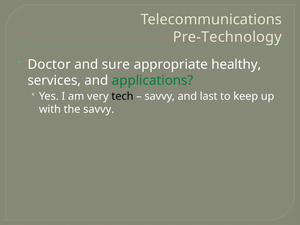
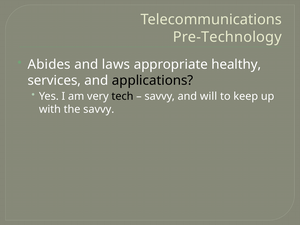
Doctor: Doctor -> Abides
sure: sure -> laws
applications colour: green -> black
last: last -> will
